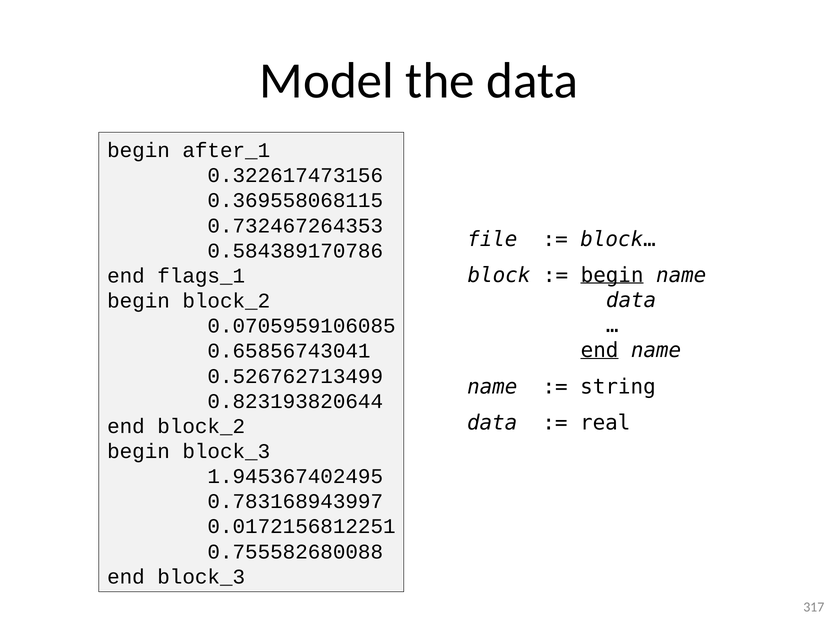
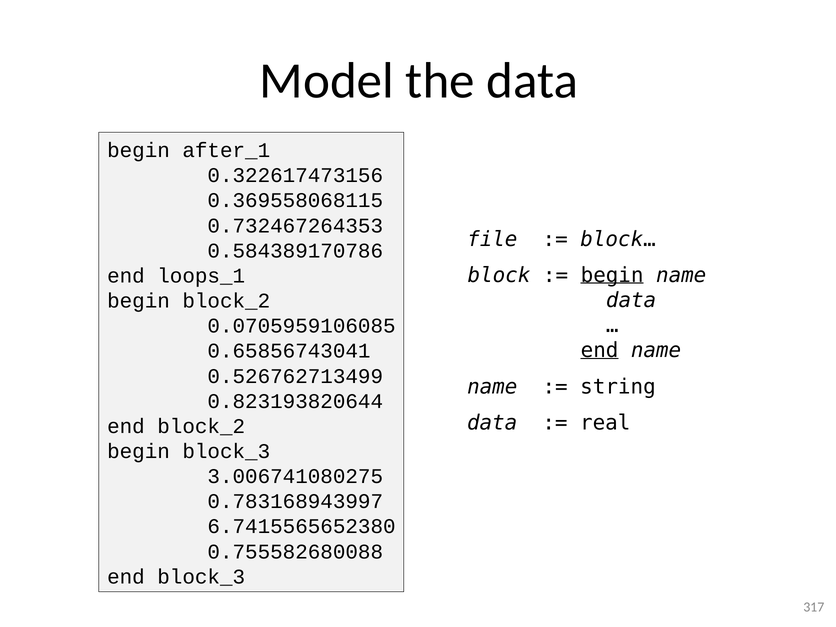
flags_1: flags_1 -> loops_1
1.945367402495: 1.945367402495 -> 3.006741080275
0.0172156812251: 0.0172156812251 -> 6.7415565652380
